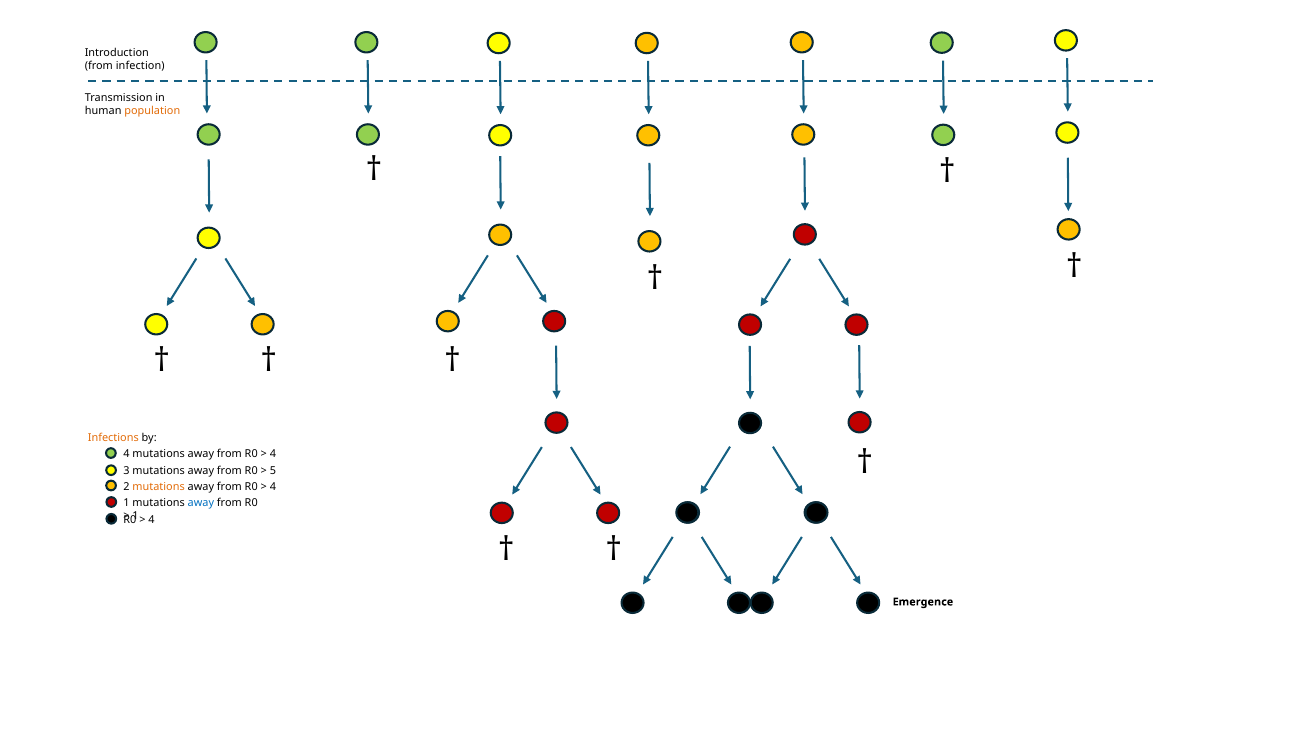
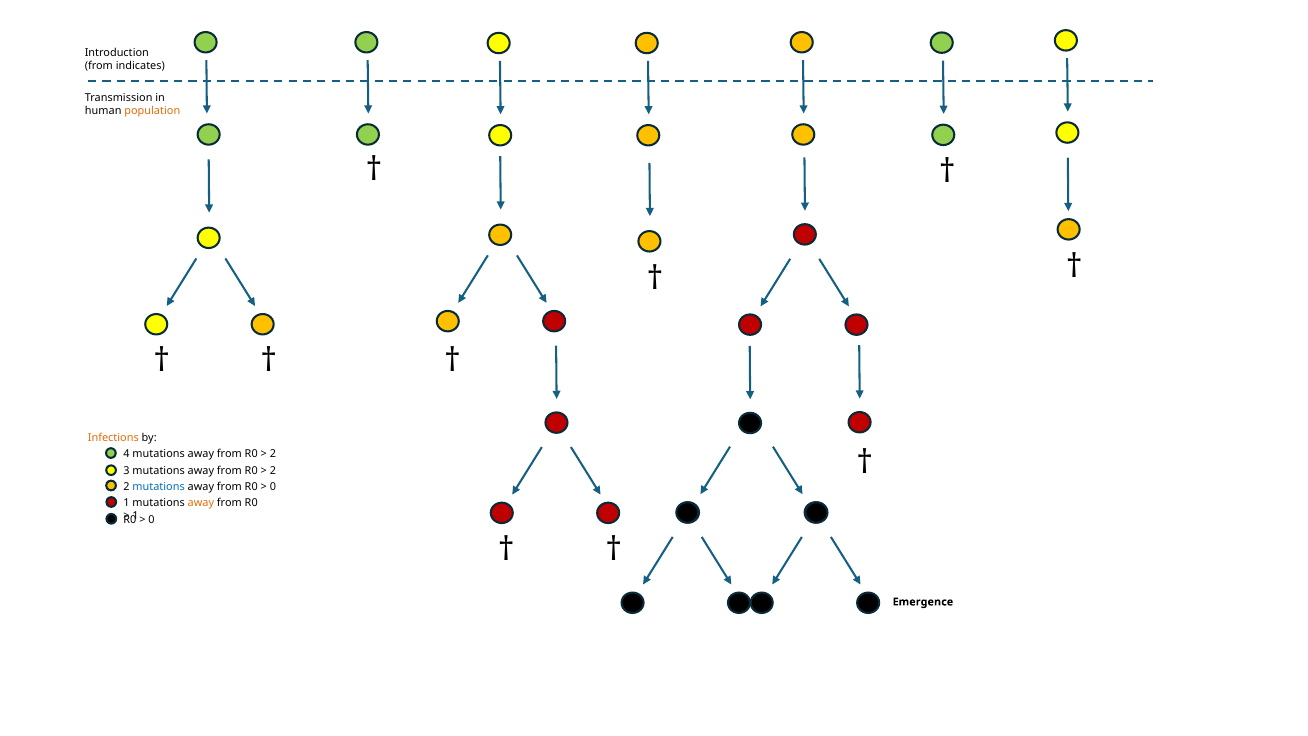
infection: infection -> indicates
4 at (273, 454): 4 -> 2
5 at (273, 470): 5 -> 2
mutations at (159, 487) colour: orange -> blue
4 at (273, 487): 4 -> 0
away at (201, 503) colour: blue -> orange
4 at (152, 519): 4 -> 0
